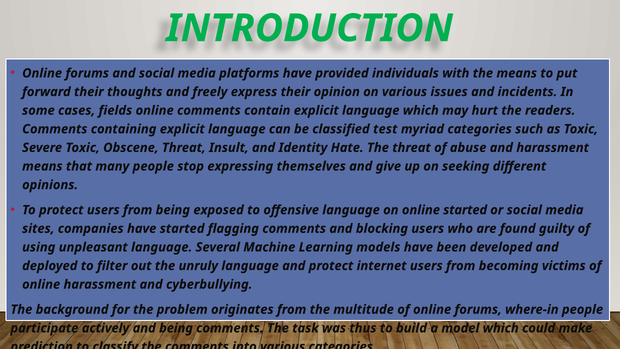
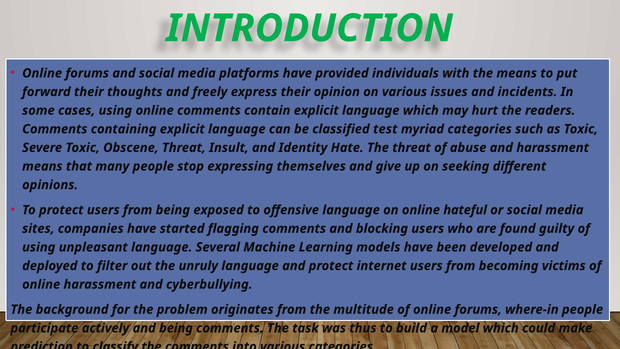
cases fields: fields -> using
online started: started -> hateful
